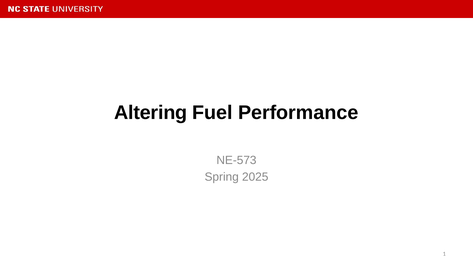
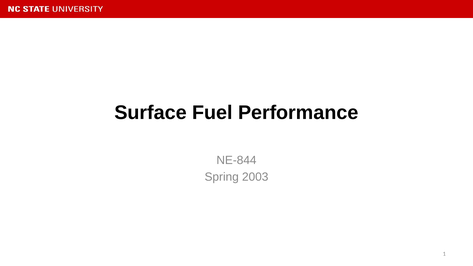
Altering: Altering -> Surface
NE-573: NE-573 -> NE-844
2025: 2025 -> 2003
